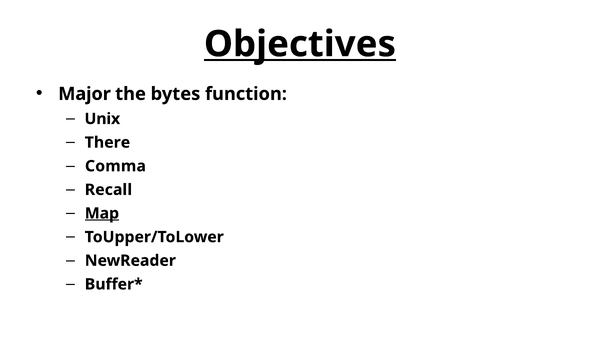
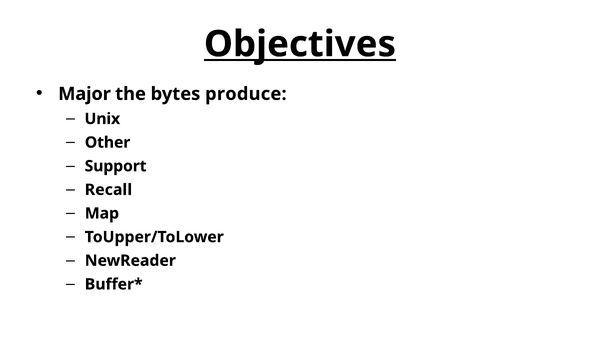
function: function -> produce
There: There -> Other
Comma: Comma -> Support
Map underline: present -> none
